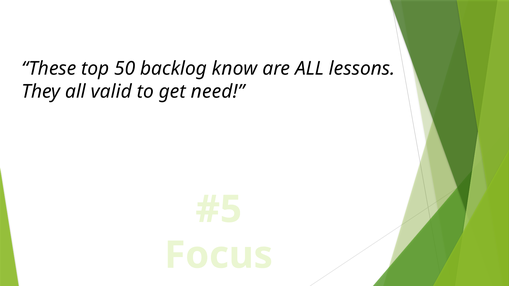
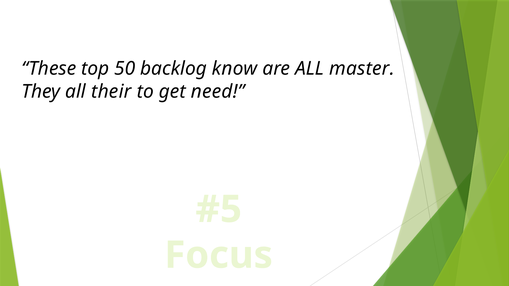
lessons: lessons -> master
valid: valid -> their
